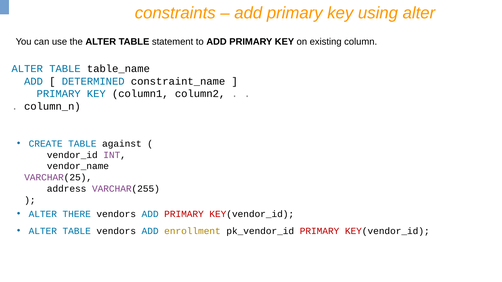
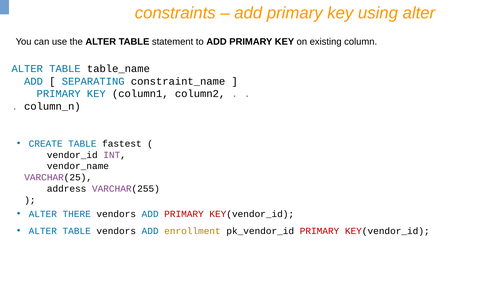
DETERMINED: DETERMINED -> SEPARATING
against: against -> fastest
